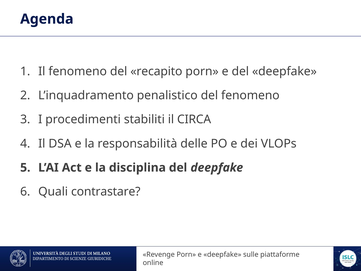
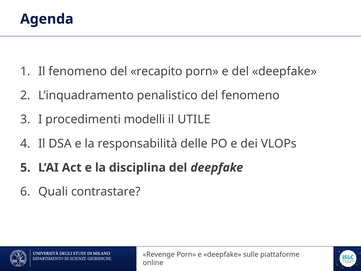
stabiliti: stabiliti -> modelli
CIRCA: CIRCA -> UTILE
